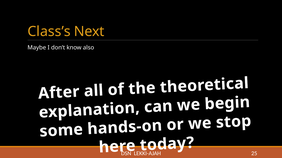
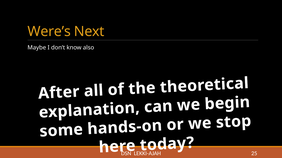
Class’s: Class’s -> Were’s
